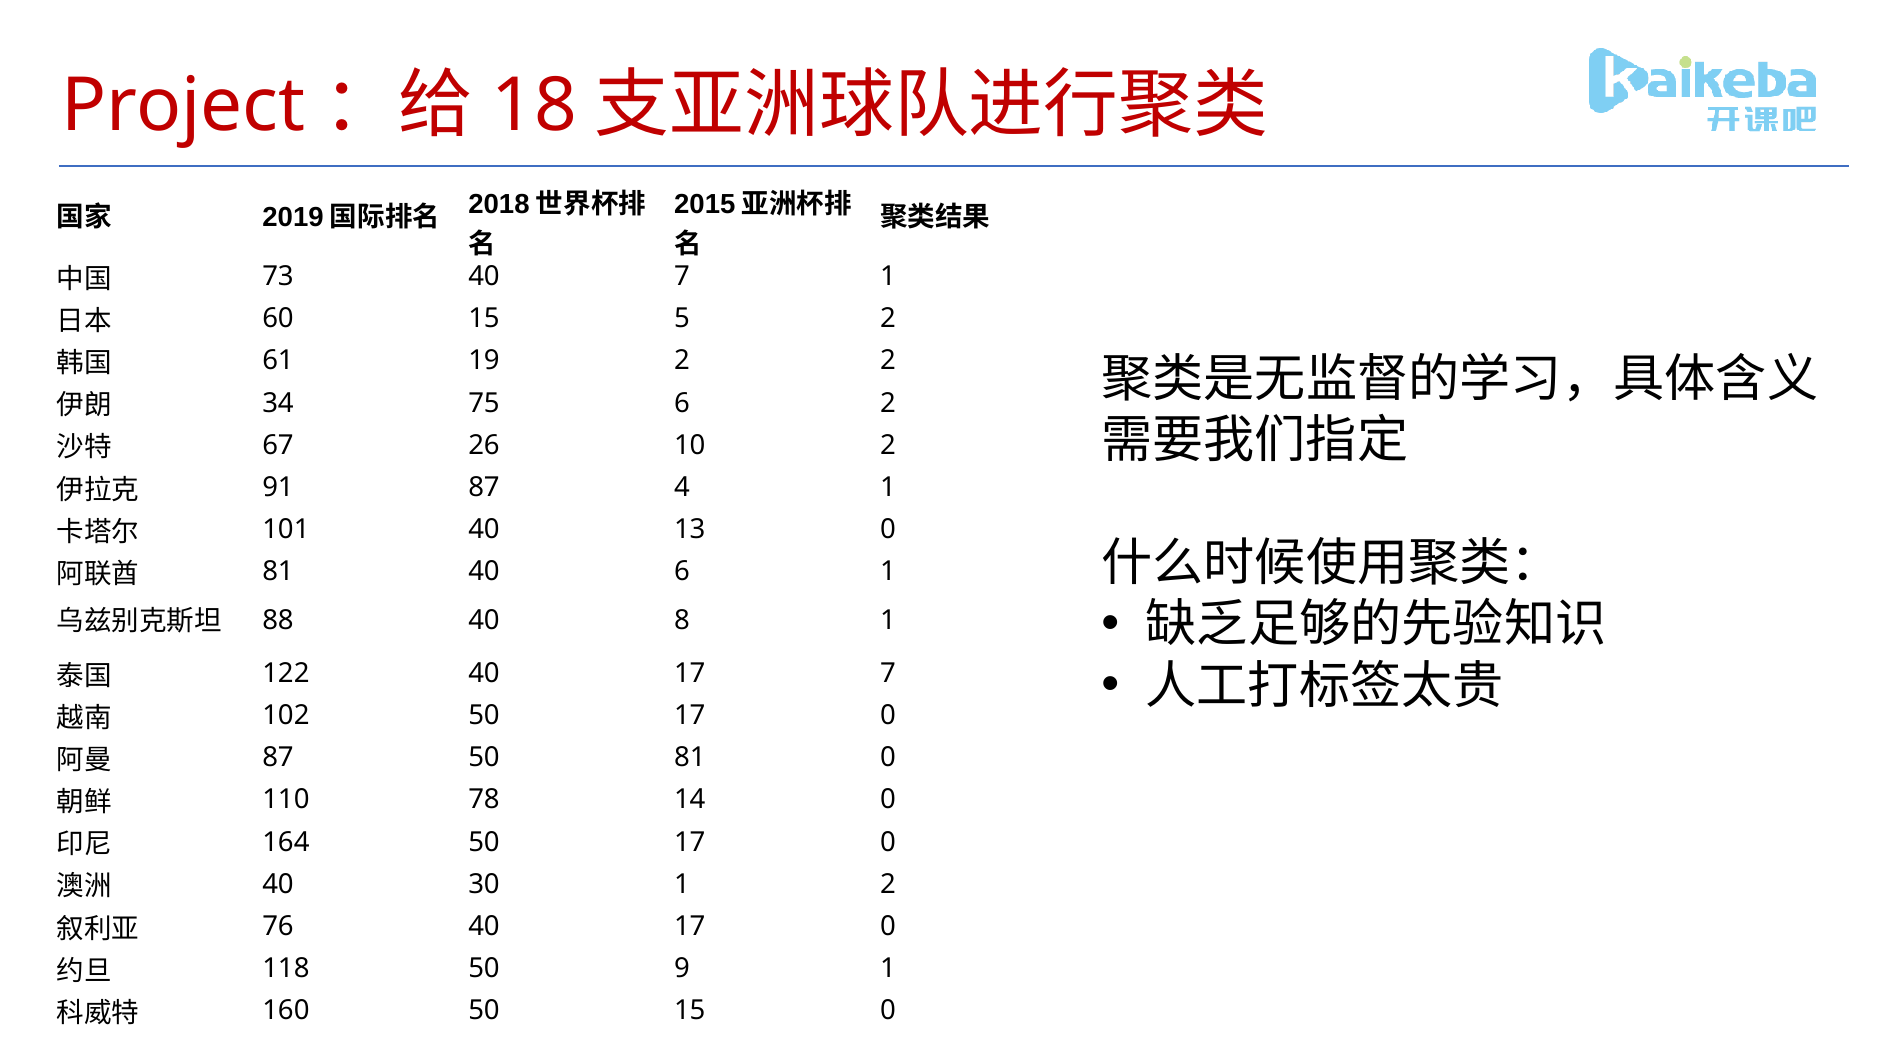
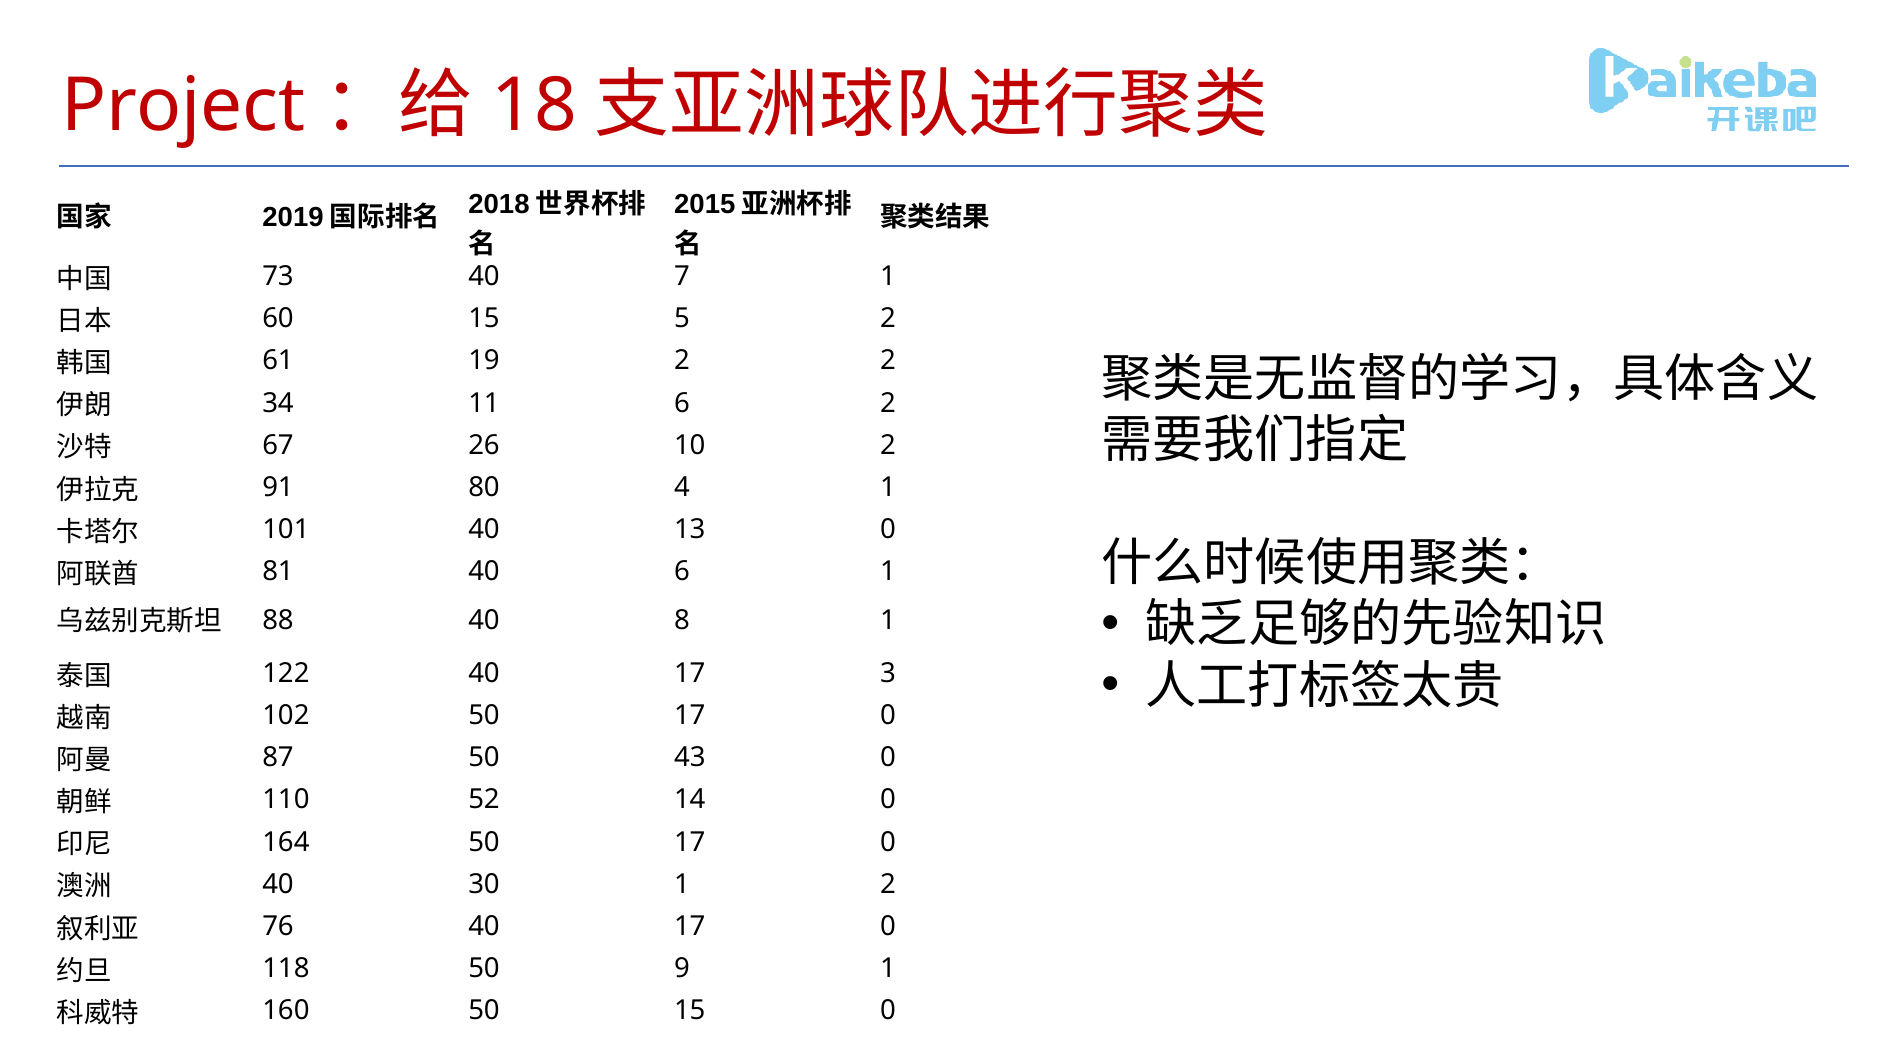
75: 75 -> 11
91 87: 87 -> 80
17 7: 7 -> 3
50 81: 81 -> 43
78: 78 -> 52
